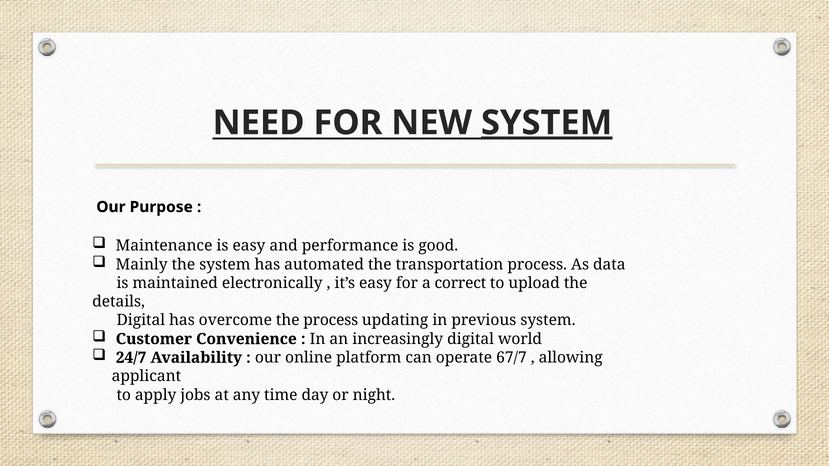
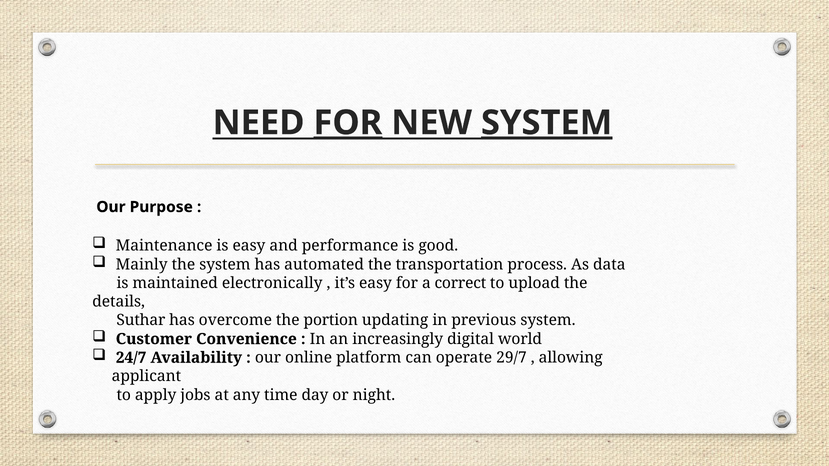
FOR at (348, 123) underline: none -> present
Digital at (141, 321): Digital -> Suthar
the process: process -> portion
67/7: 67/7 -> 29/7
